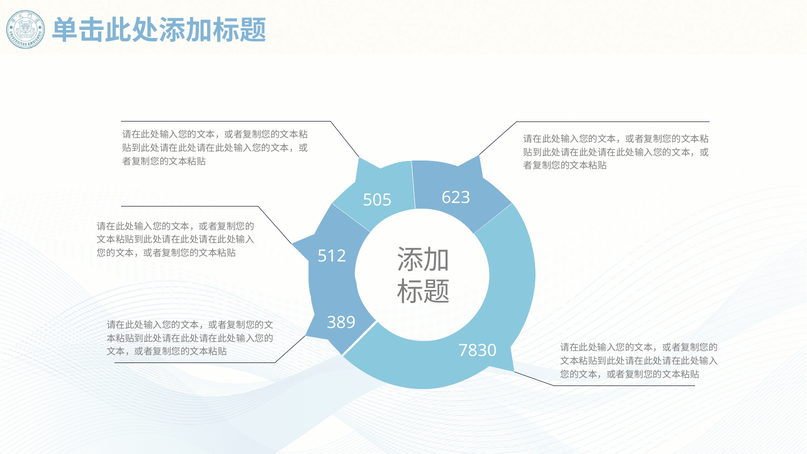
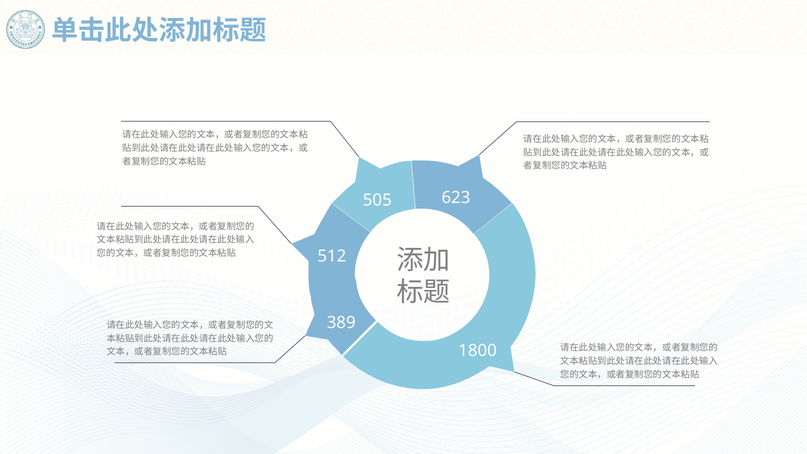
7830: 7830 -> 1800
